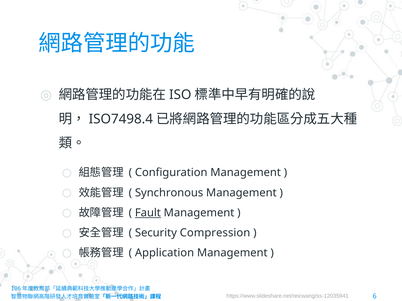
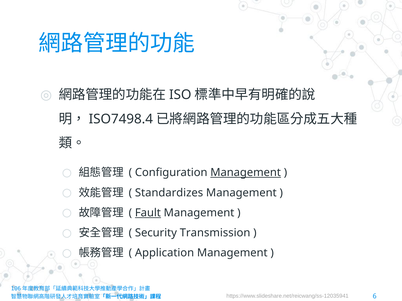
Management at (246, 173) underline: none -> present
Synchronous: Synchronous -> Standardizes
Compression: Compression -> Transmission
